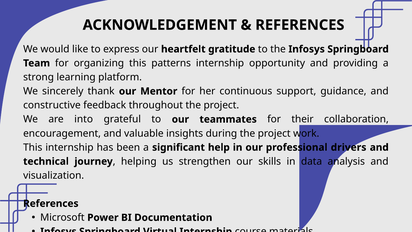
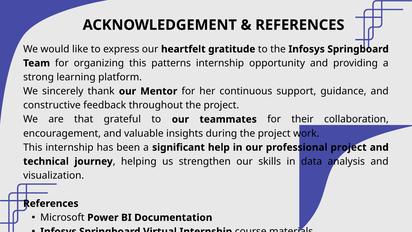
into: into -> that
professional drivers: drivers -> project
